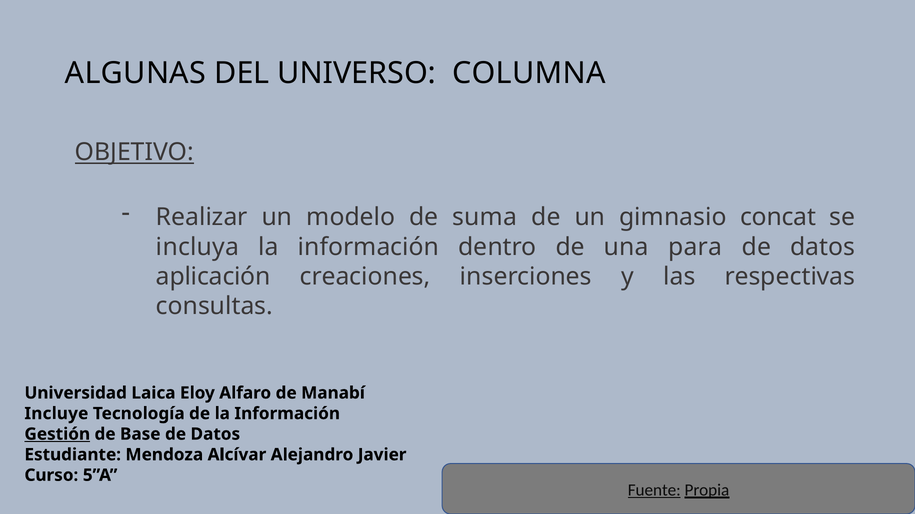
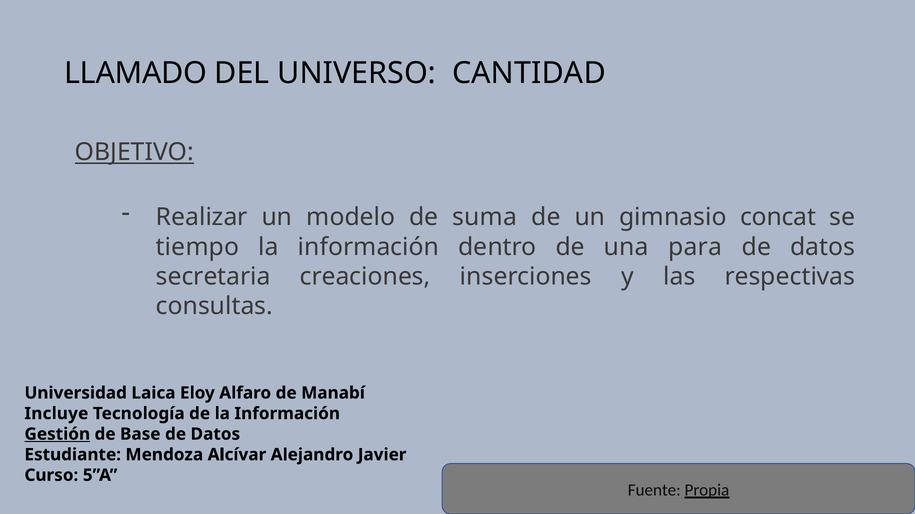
ALGUNAS: ALGUNAS -> LLAMADO
COLUMNA: COLUMNA -> CANTIDAD
incluya: incluya -> tiempo
aplicación: aplicación -> secretaria
Fuente underline: present -> none
